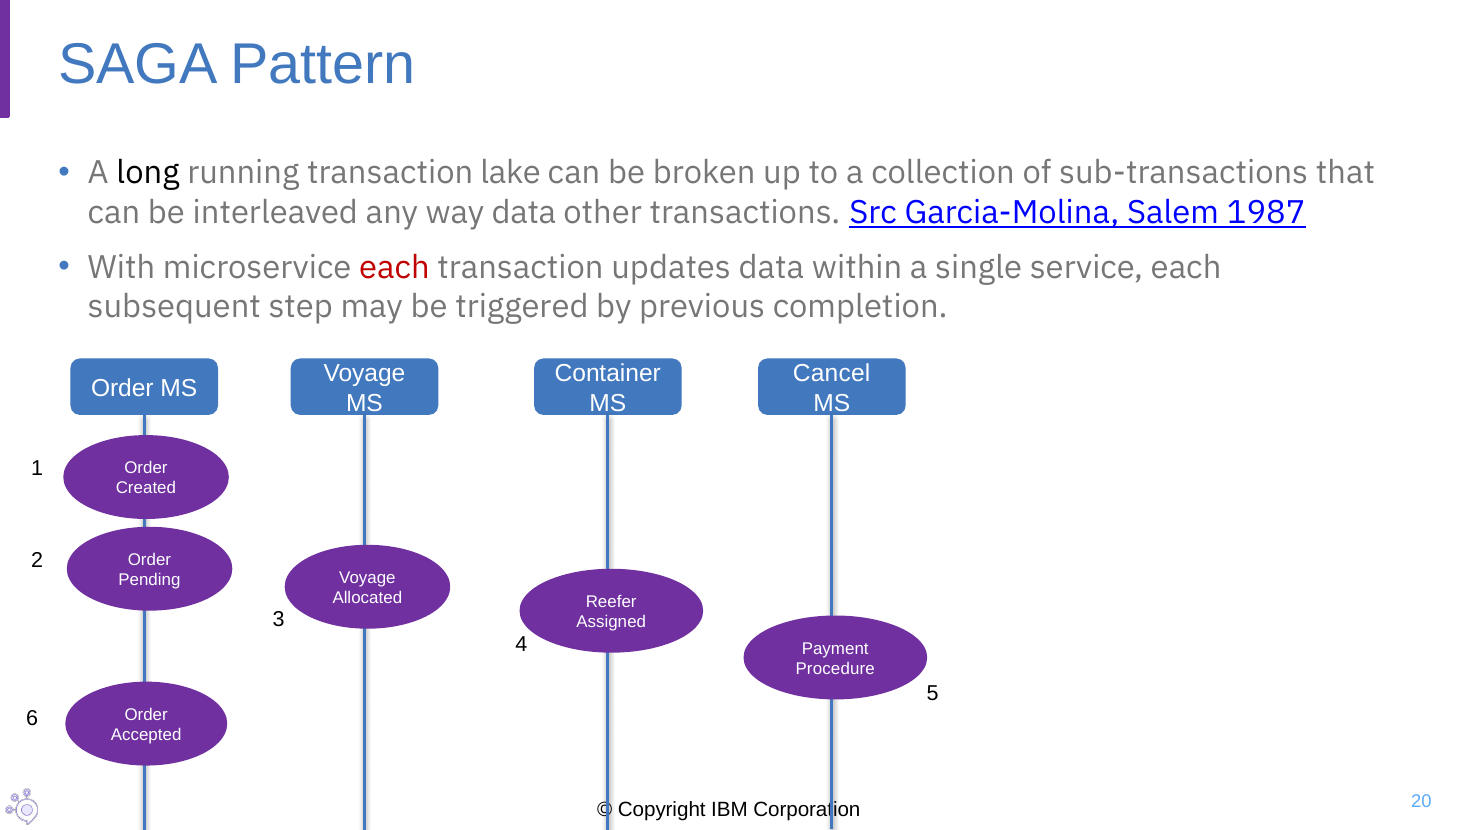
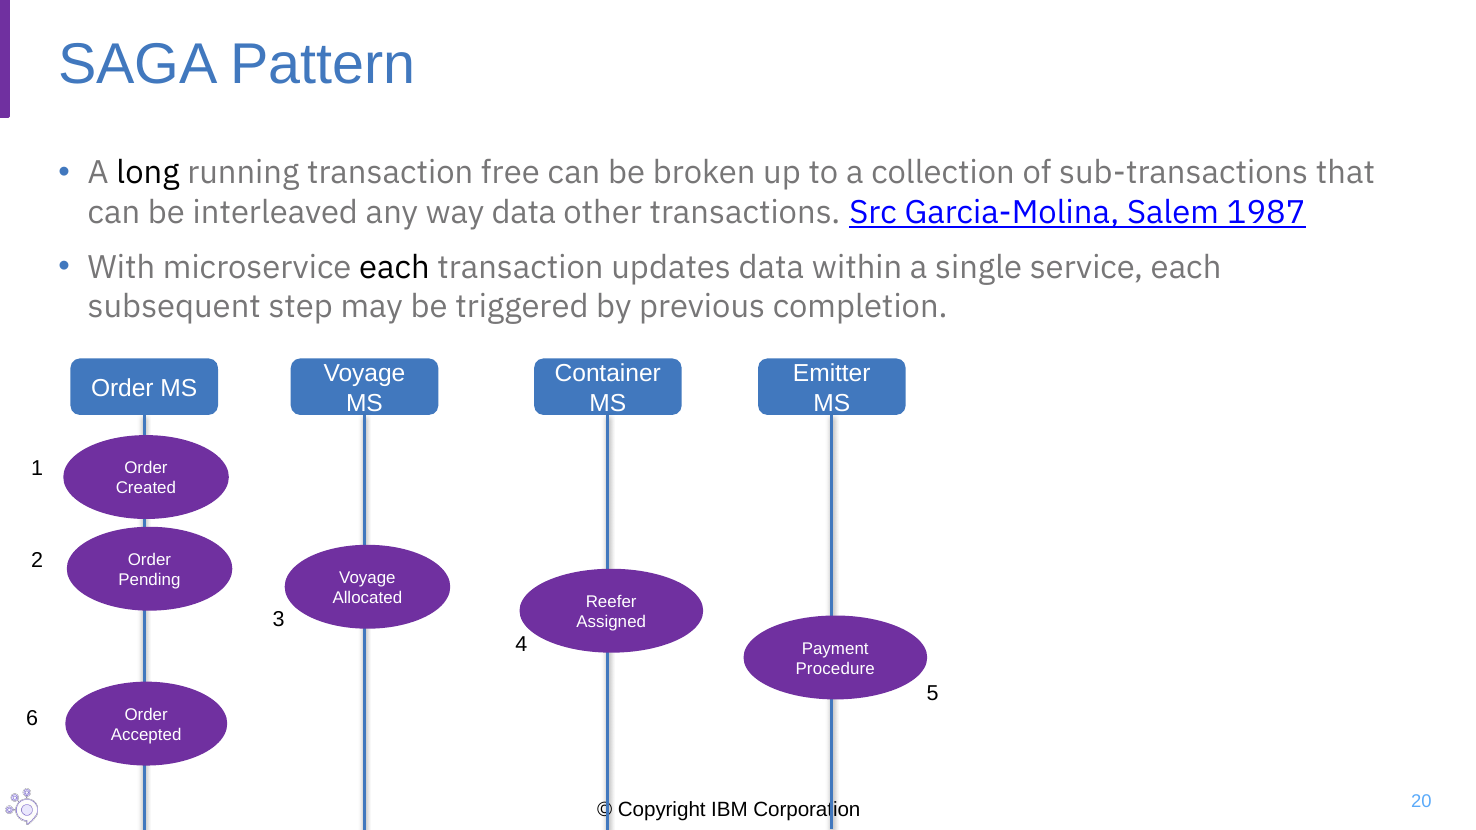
lake: lake -> free
each at (394, 267) colour: red -> black
Cancel: Cancel -> Emitter
